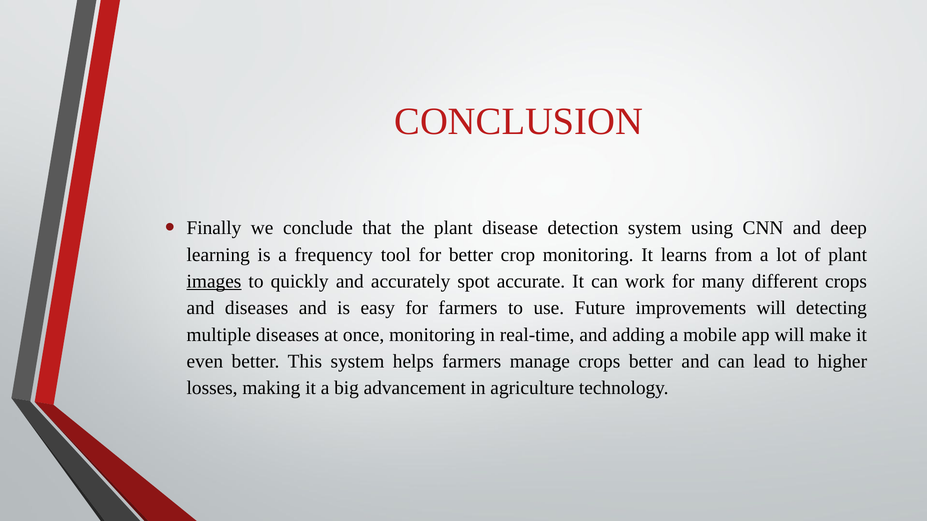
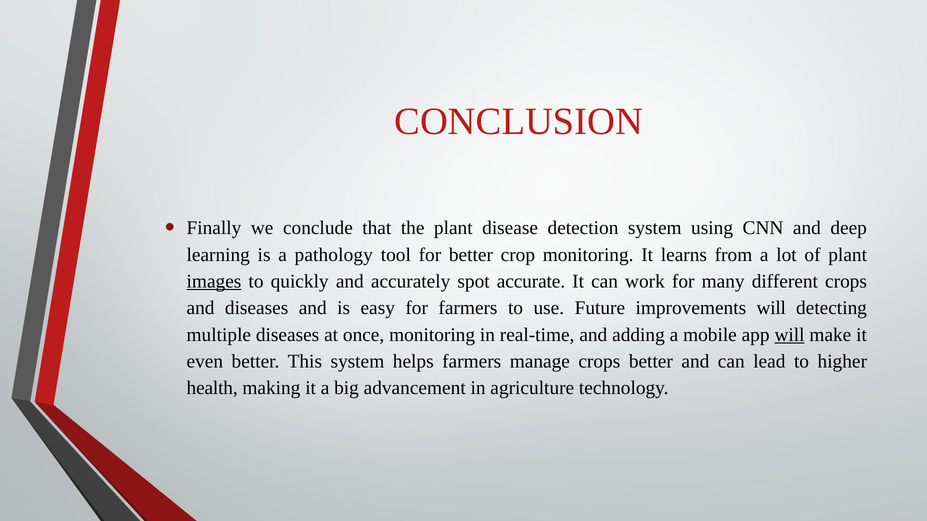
frequency: frequency -> pathology
will at (790, 335) underline: none -> present
losses: losses -> health
